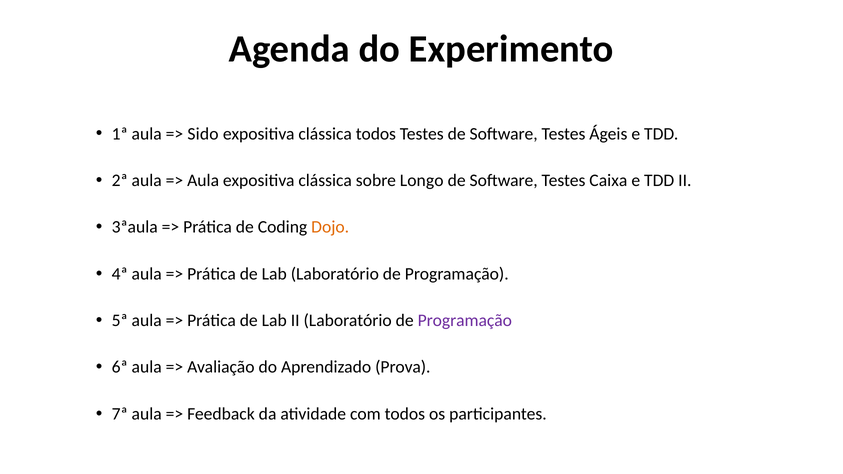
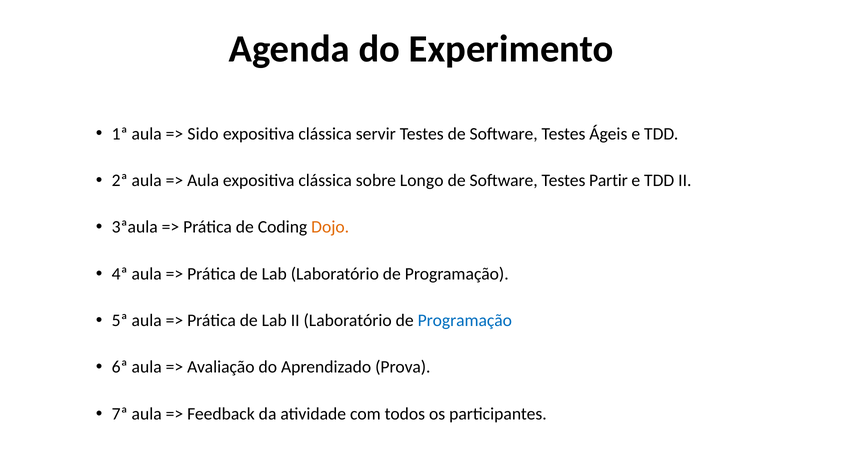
clássica todos: todos -> servir
Caixa: Caixa -> Partir
Programação at (465, 321) colour: purple -> blue
